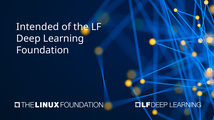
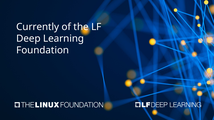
Intended: Intended -> Currently
